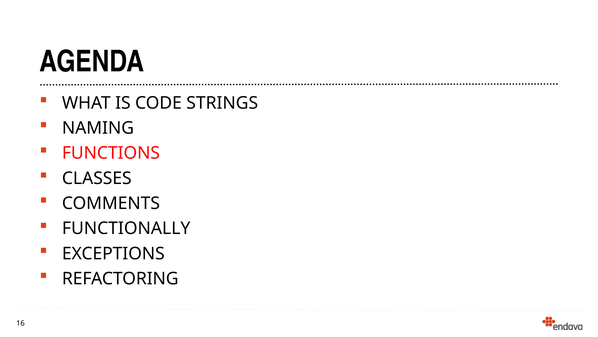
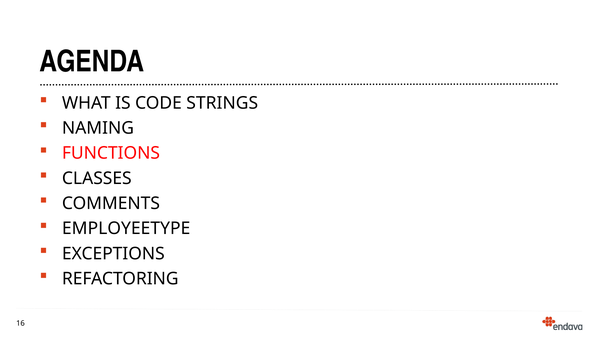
FUNCTIONALLY: FUNCTIONALLY -> EMPLOYEETYPE
